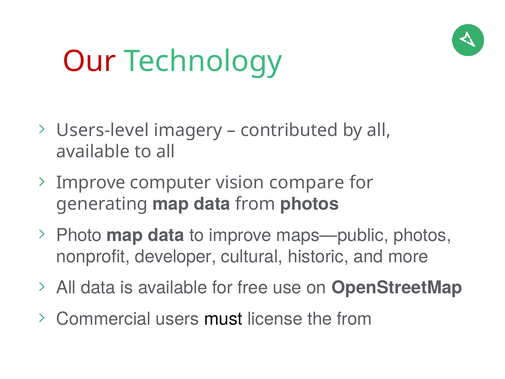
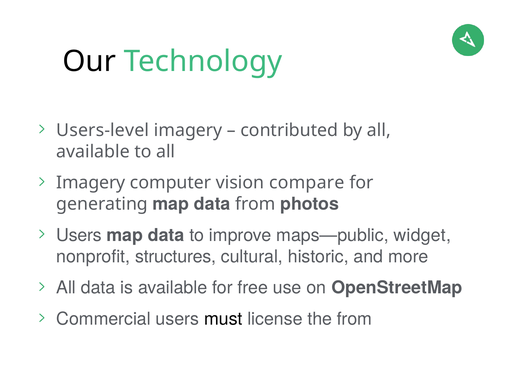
Our colour: red -> black
Improve at (91, 183): Improve -> Imagery
Photo at (79, 235): Photo -> Users
maps—public photos: photos -> widget
developer: developer -> structures
